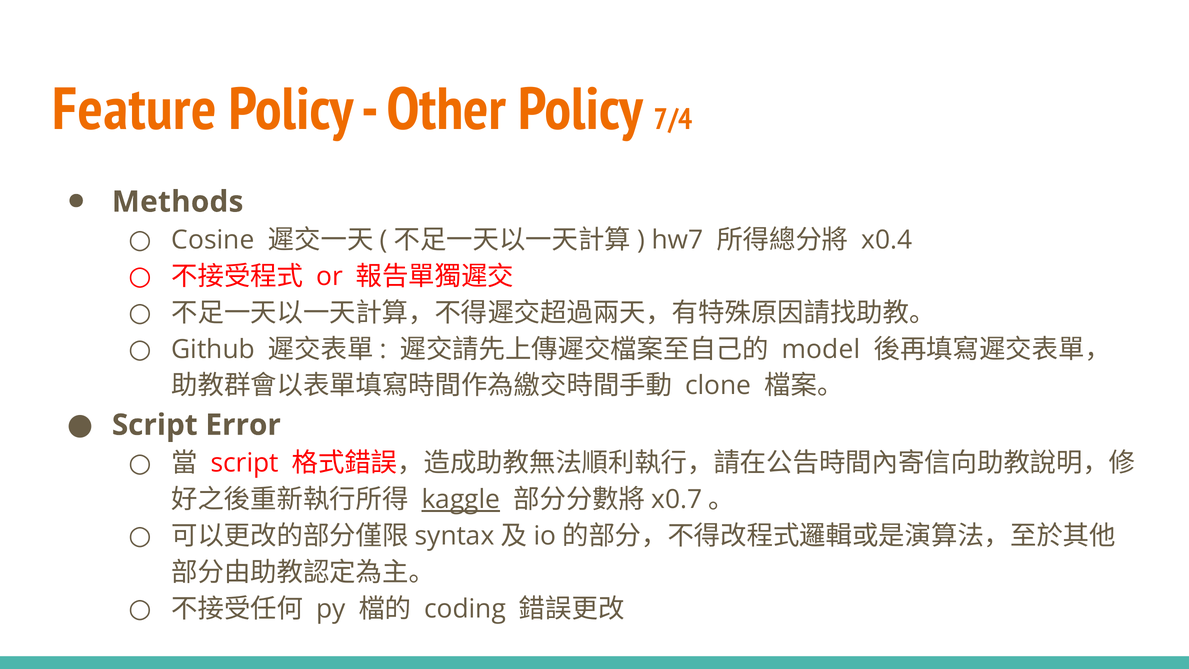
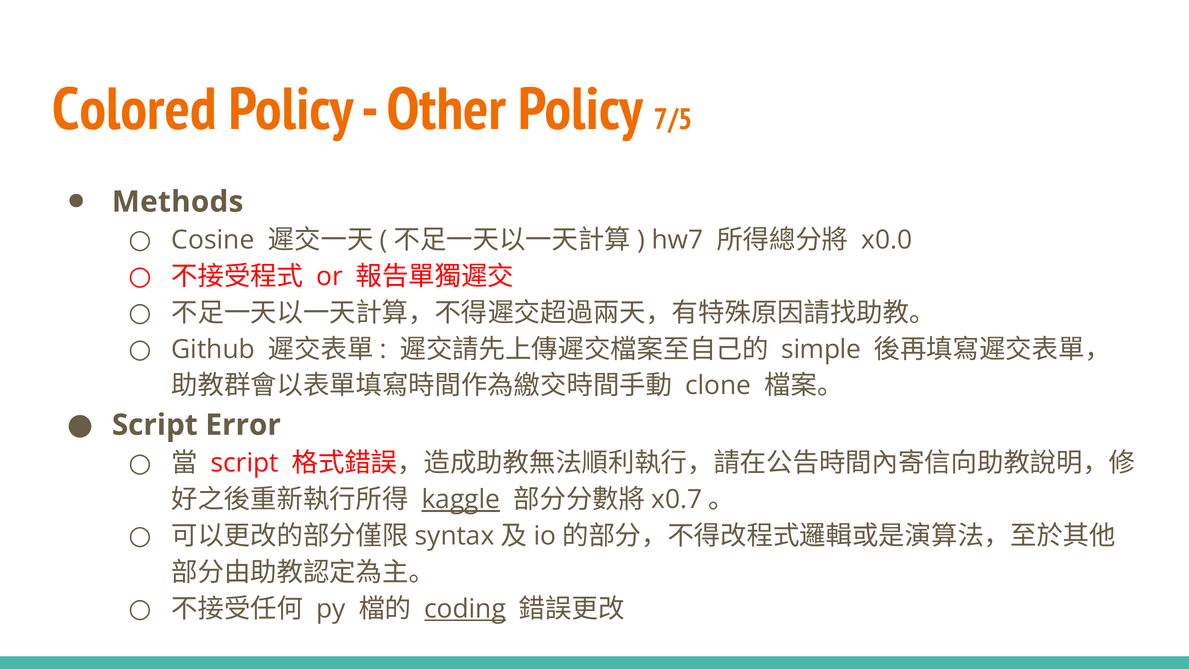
Feature: Feature -> Colored
7/4: 7/4 -> 7/5
x0.4: x0.4 -> x0.0
model: model -> simple
coding underline: none -> present
